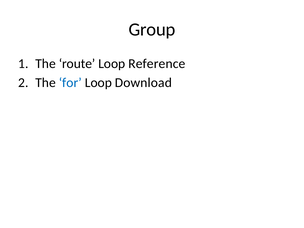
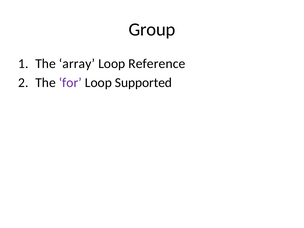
route: route -> array
for colour: blue -> purple
Download: Download -> Supported
